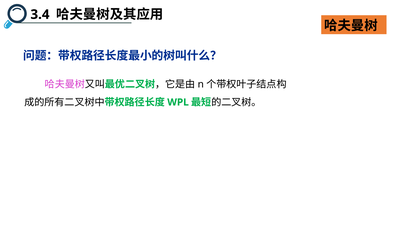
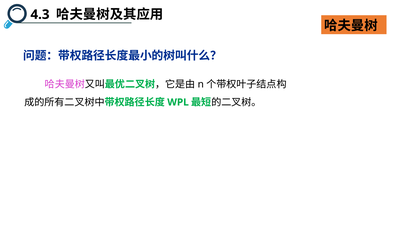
3.4: 3.4 -> 4.3
